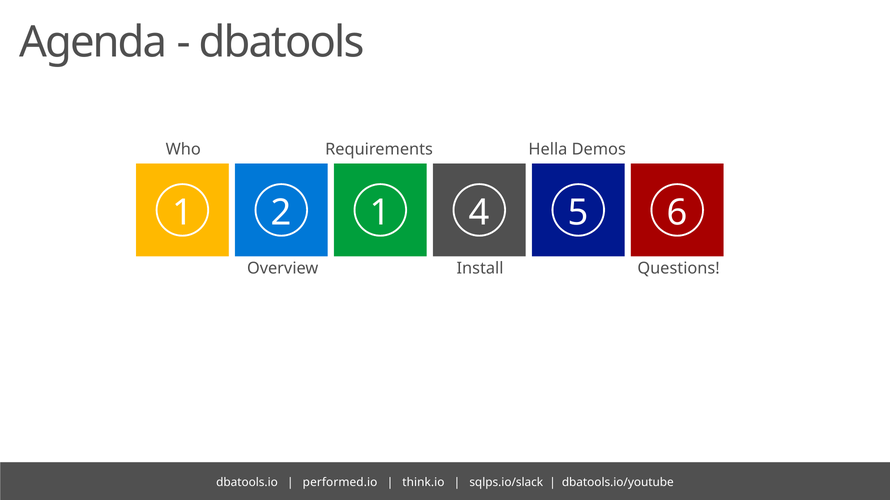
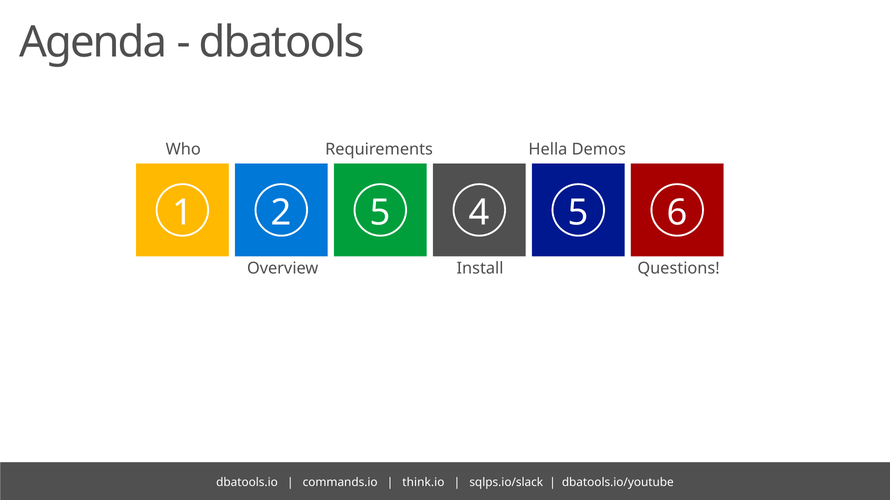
2 1: 1 -> 5
performed.io: performed.io -> commands.io
